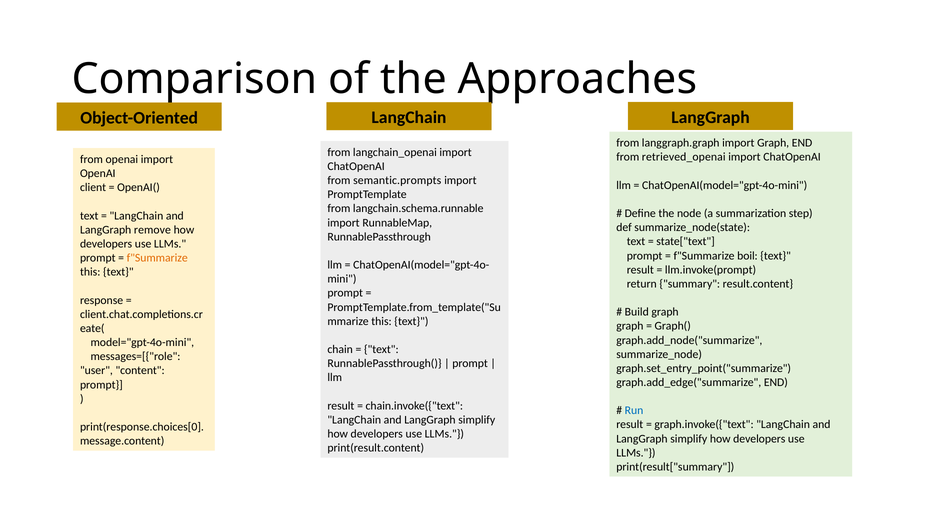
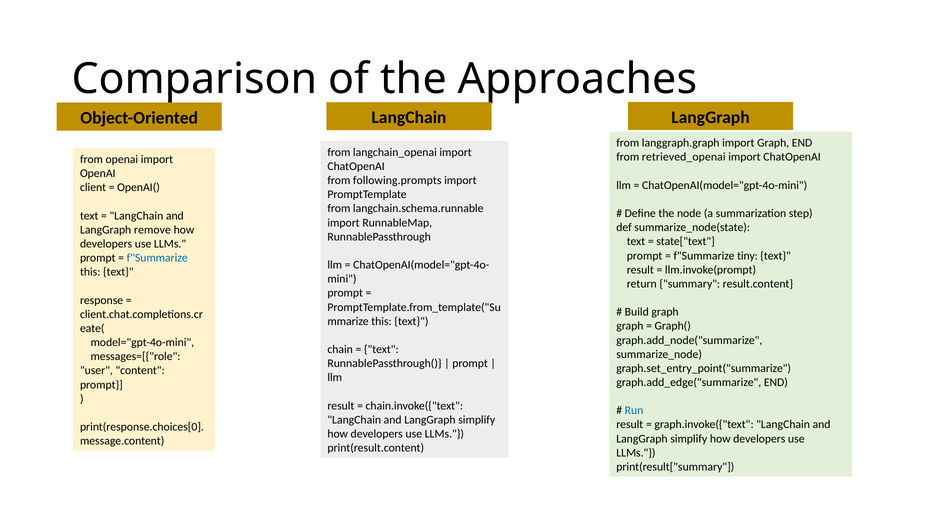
semantic.prompts: semantic.prompts -> following.prompts
boil: boil -> tiny
f"Summarize at (157, 258) colour: orange -> blue
